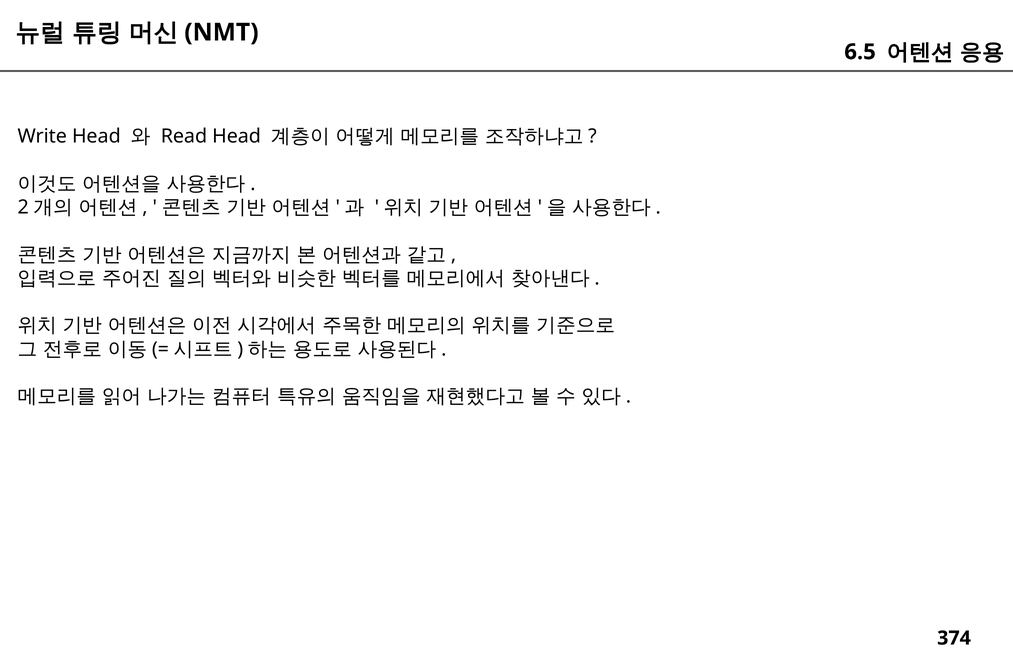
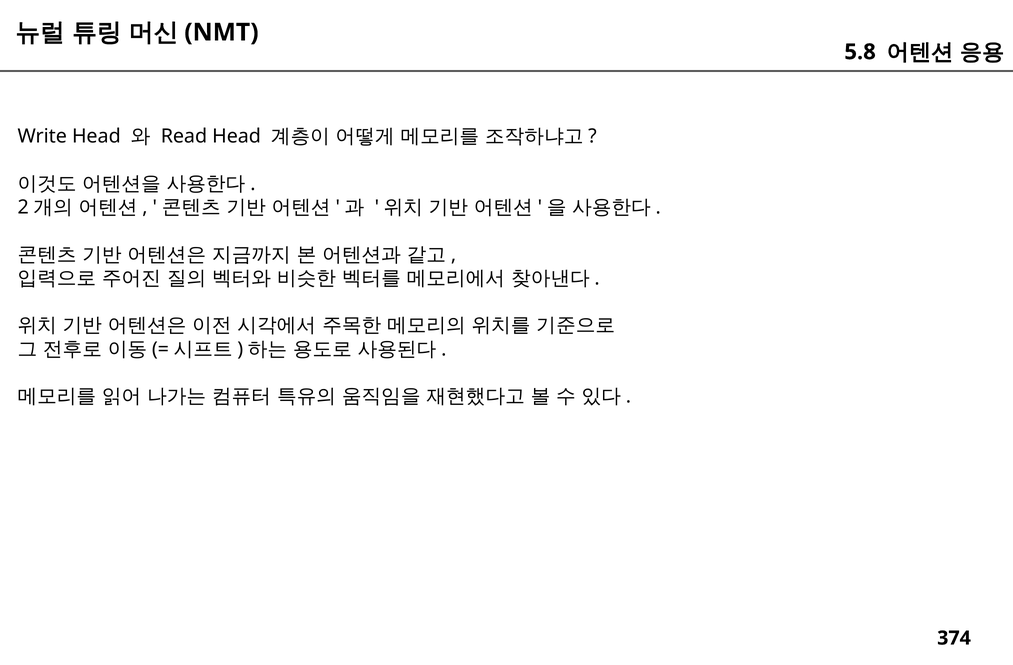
6.5: 6.5 -> 5.8
